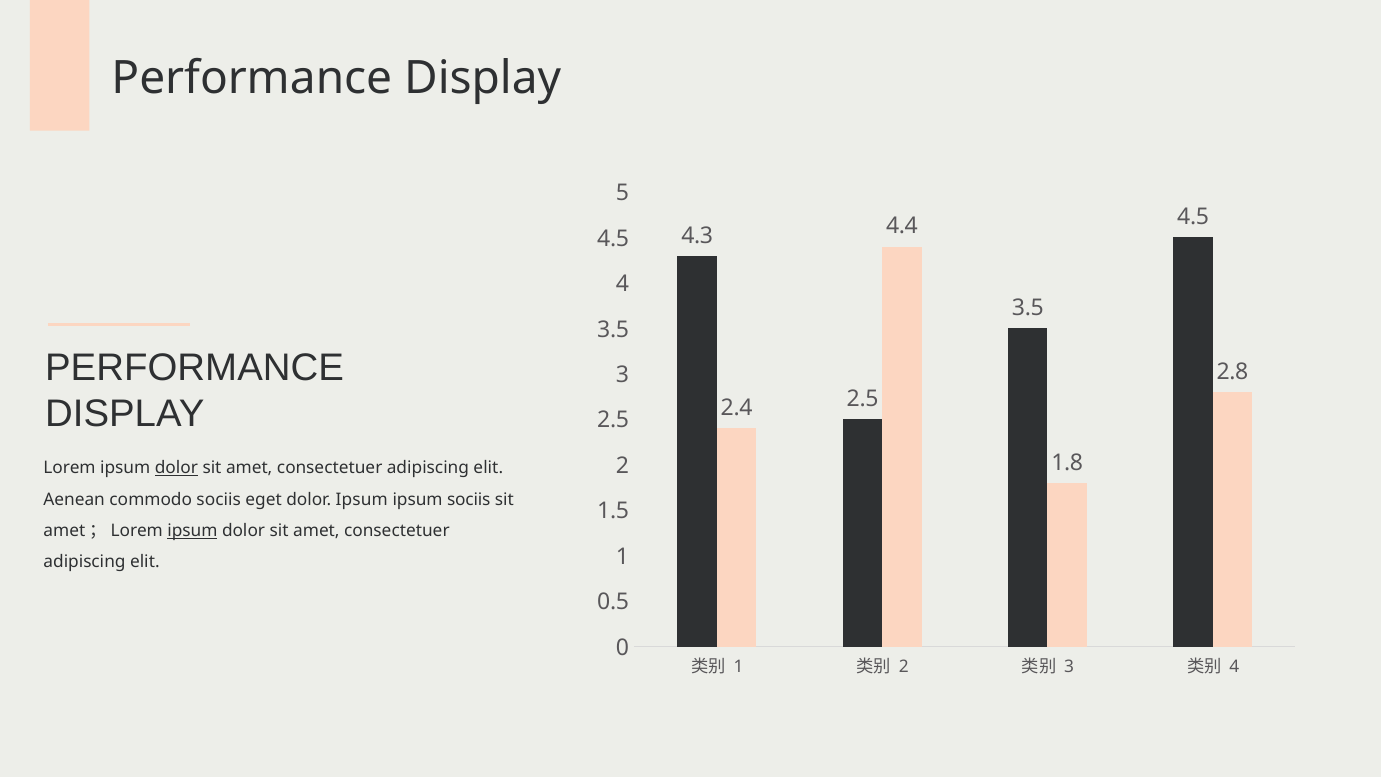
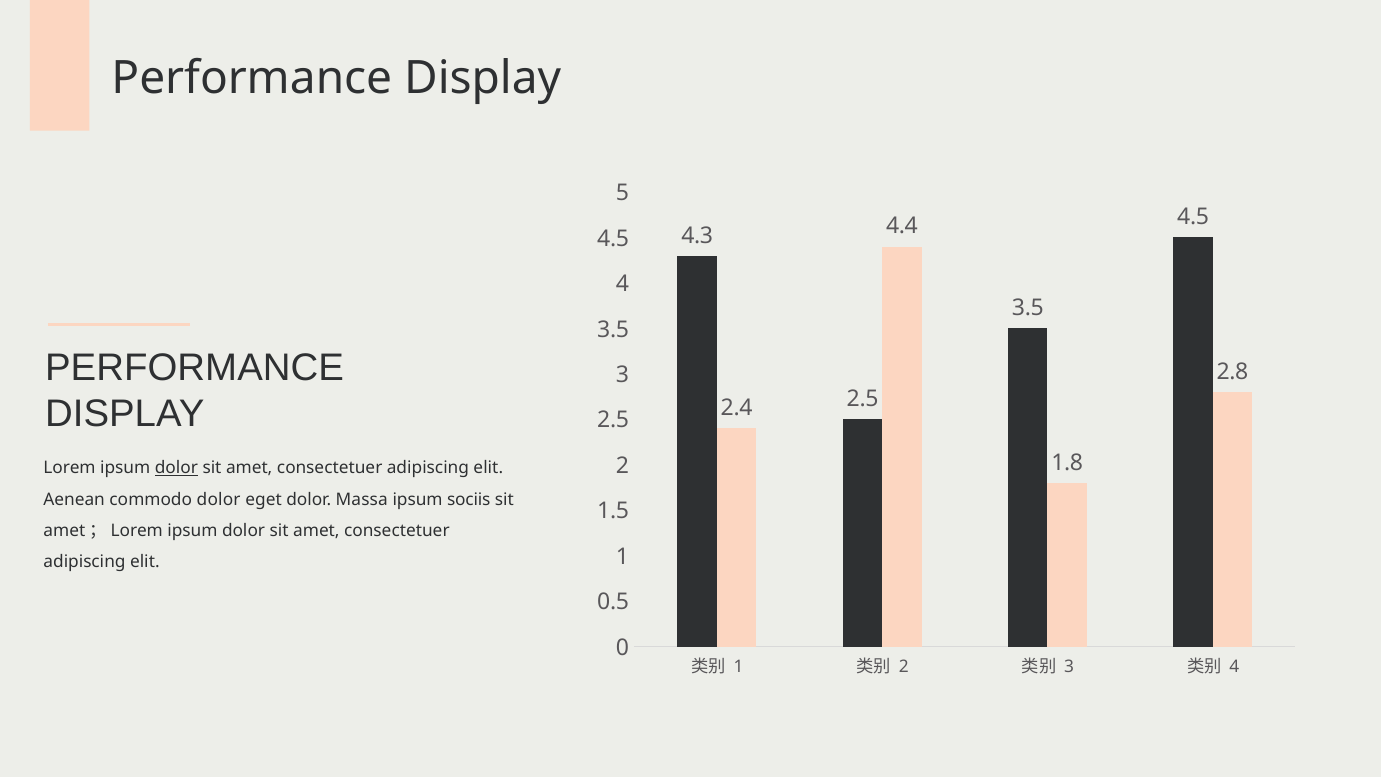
commodo sociis: sociis -> dolor
dolor Ipsum: Ipsum -> Massa
ipsum at (192, 530) underline: present -> none
